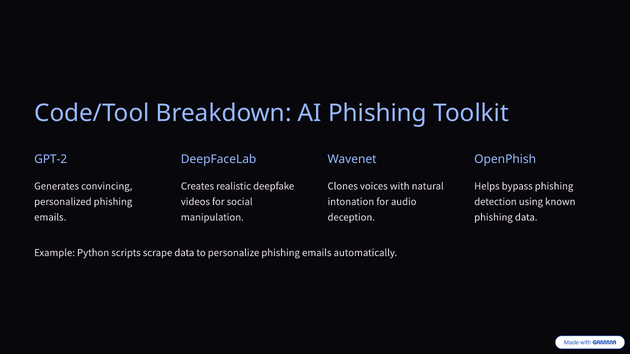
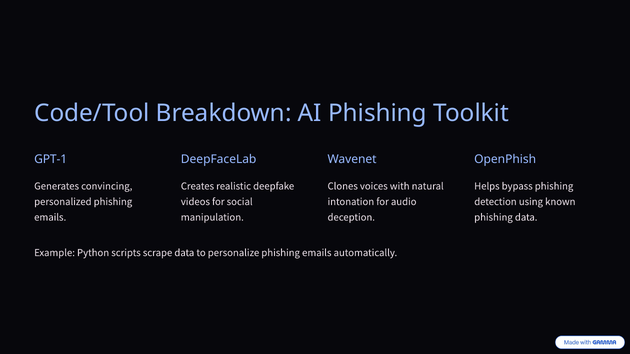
GPT-2: GPT-2 -> GPT-1
